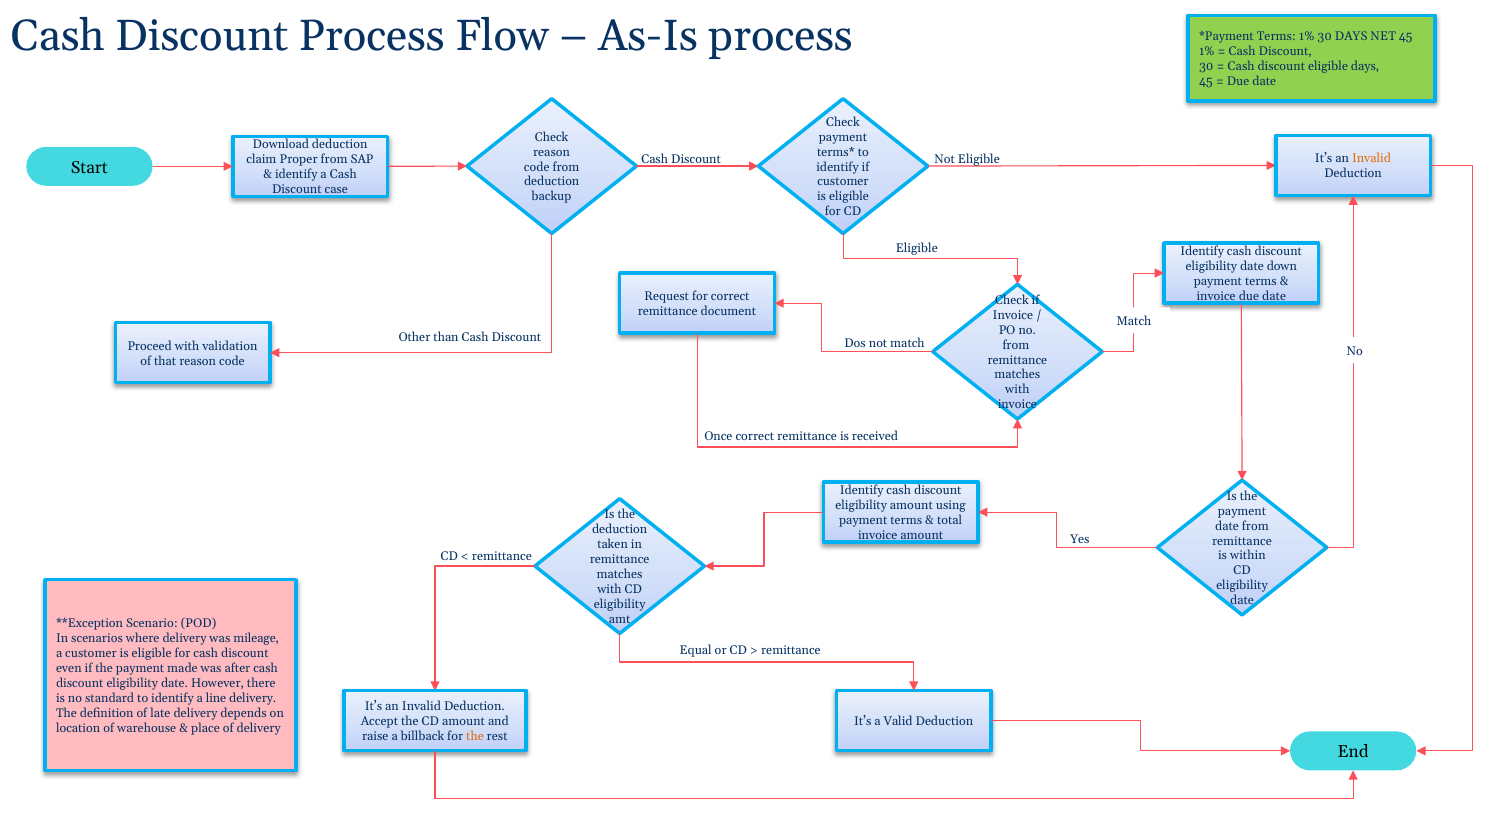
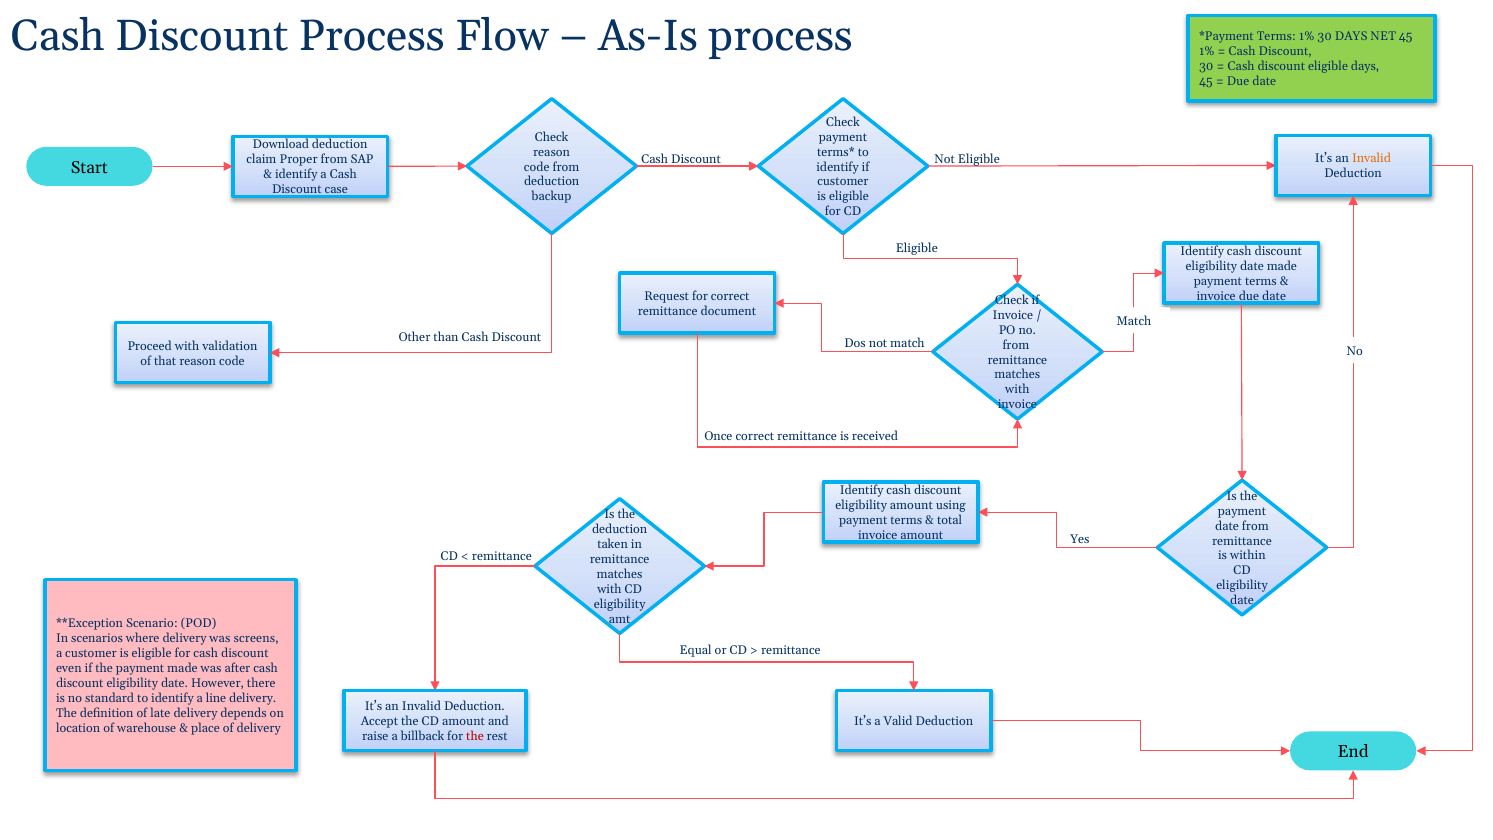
date down: down -> made
mileage: mileage -> screens
the at (475, 736) colour: orange -> red
